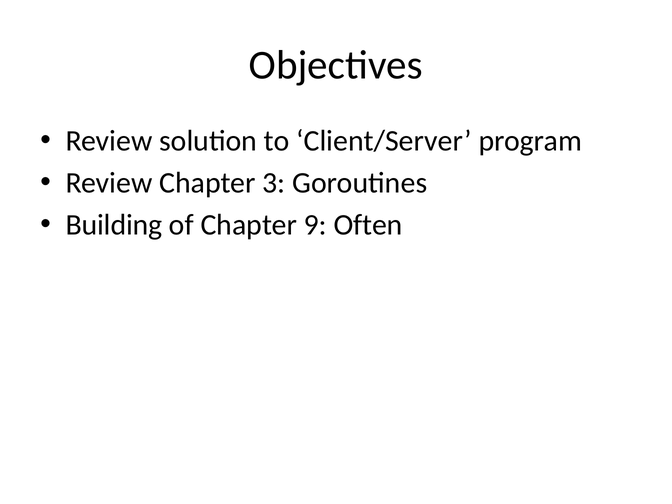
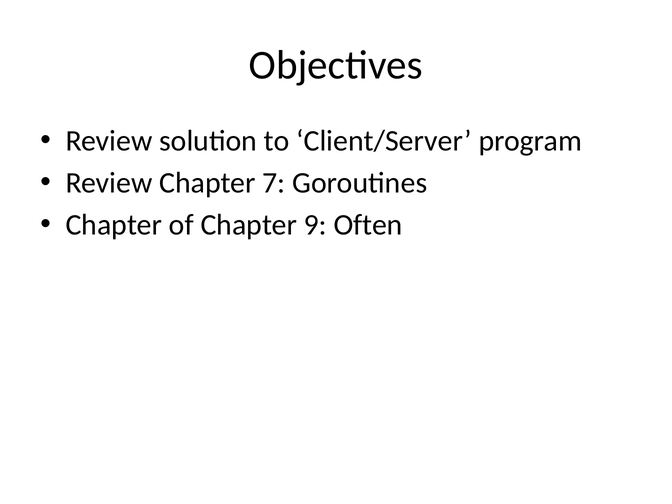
3: 3 -> 7
Building at (114, 225): Building -> Chapter
